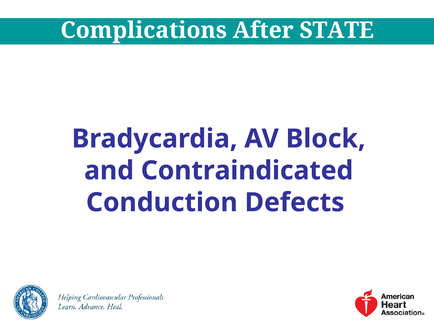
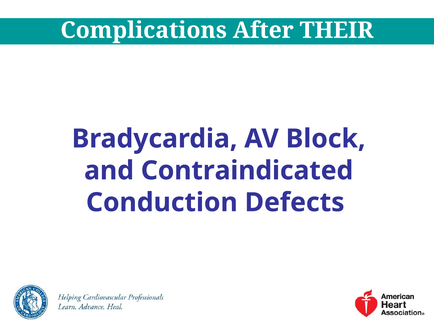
STATE: STATE -> THEIR
